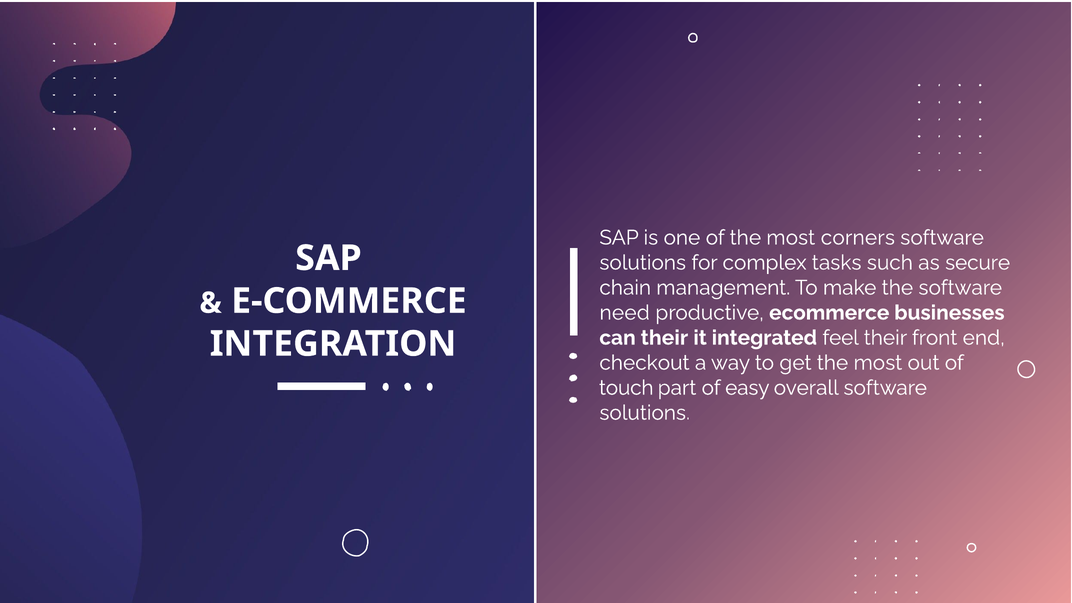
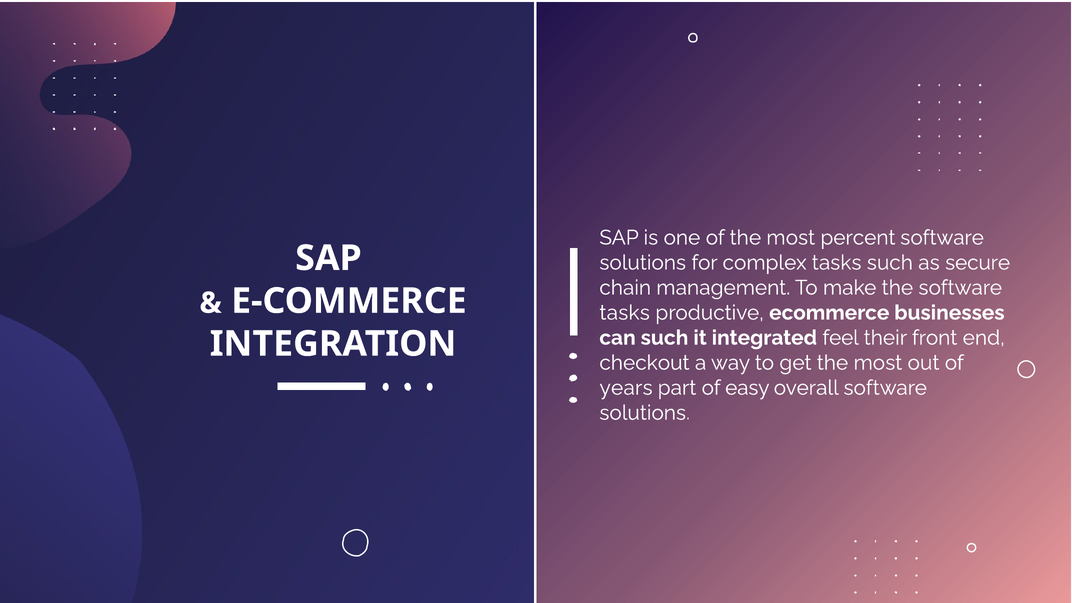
corners: corners -> percent
need at (625, 313): need -> tasks
can their: their -> such
touch: touch -> years
